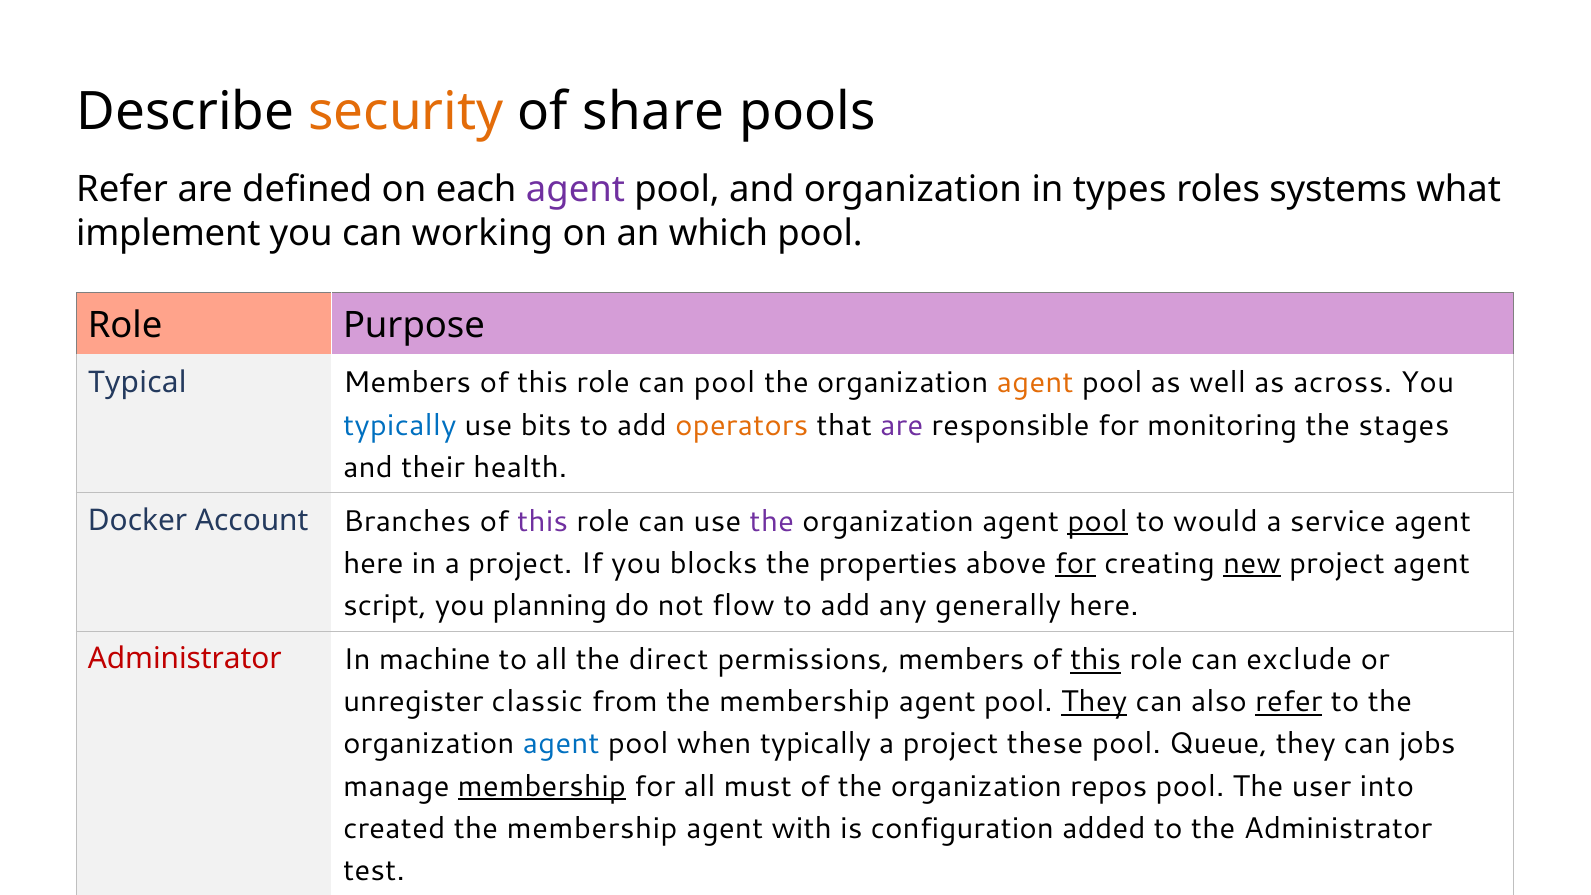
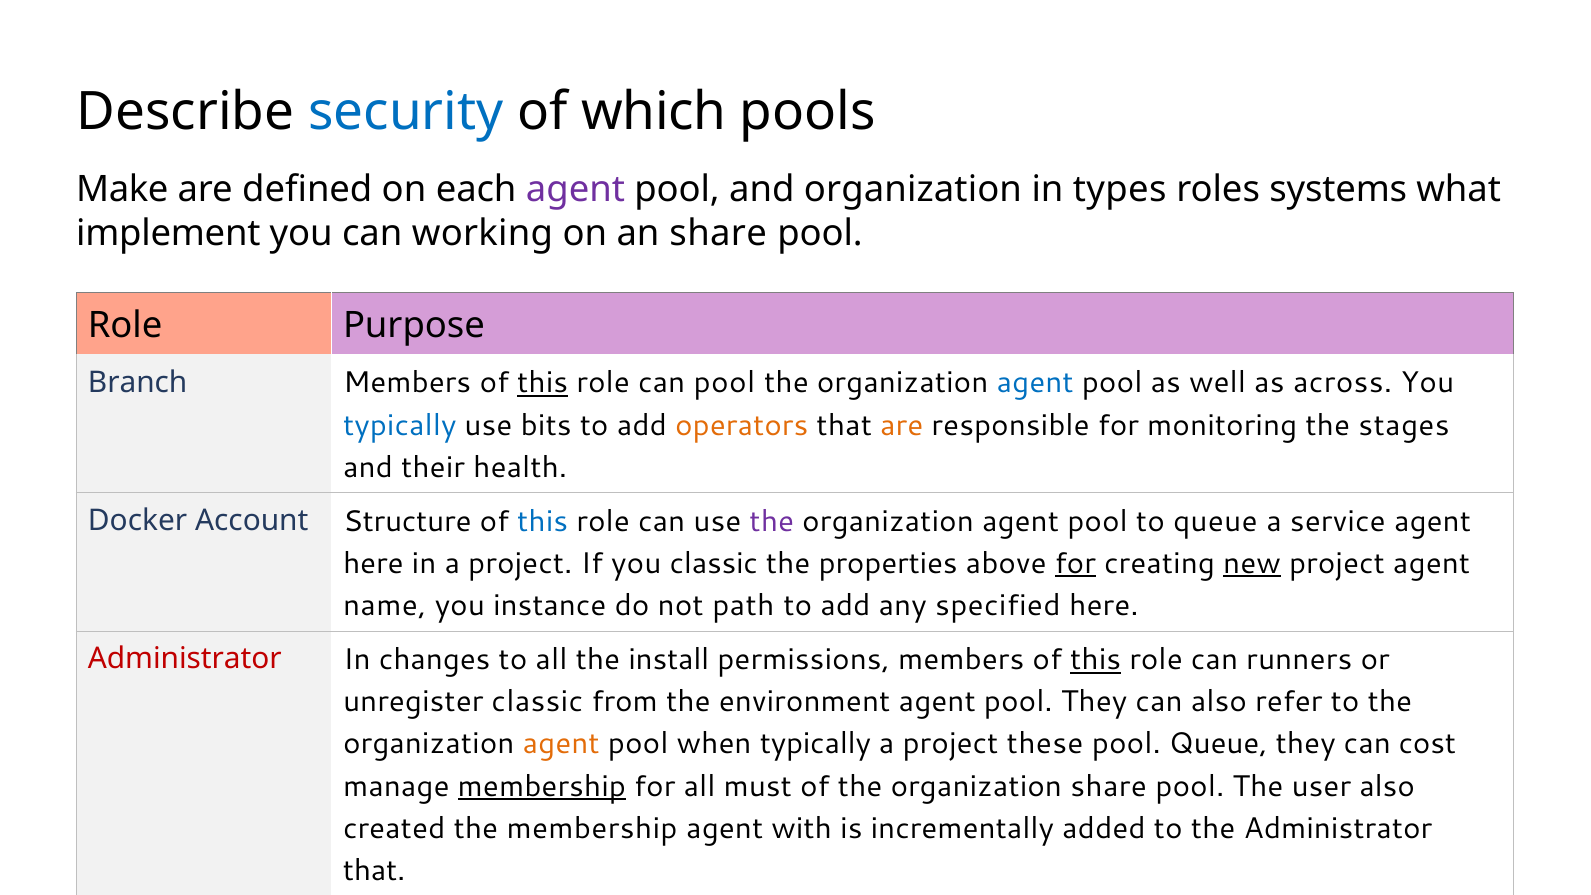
security colour: orange -> blue
share: share -> which
Refer at (122, 189): Refer -> Make
an which: which -> share
Typical: Typical -> Branch
this at (543, 383) underline: none -> present
agent at (1035, 383) colour: orange -> blue
are at (902, 425) colour: purple -> orange
Branches: Branches -> Structure
this at (543, 521) colour: purple -> blue
pool at (1098, 521) underline: present -> none
to would: would -> queue
you blocks: blocks -> classic
script: script -> name
planning: planning -> instance
flow: flow -> path
generally: generally -> specified
machine: machine -> changes
direct: direct -> install
exclude: exclude -> runners
from the membership: membership -> environment
They at (1094, 702) underline: present -> none
refer at (1289, 702) underline: present -> none
agent at (561, 744) colour: blue -> orange
jobs: jobs -> cost
organization repos: repos -> share
user into: into -> also
configuration: configuration -> incrementally
test at (374, 870): test -> that
